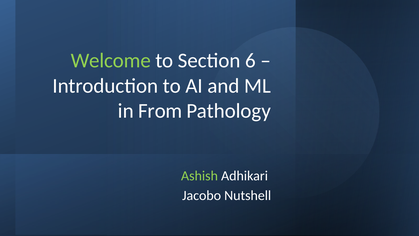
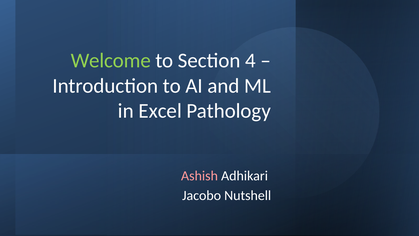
6: 6 -> 4
From: From -> Excel
Ashish colour: light green -> pink
